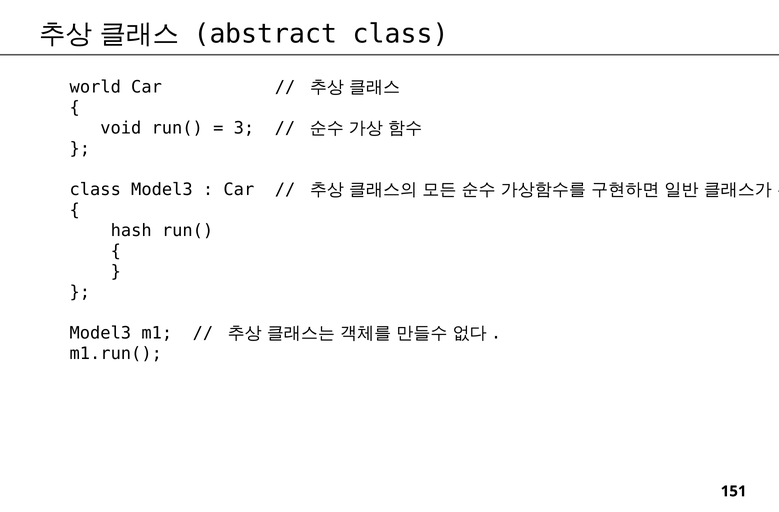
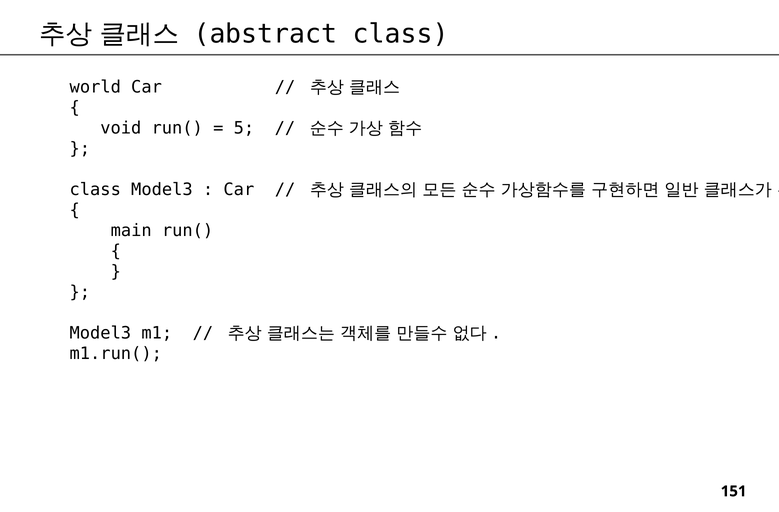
3: 3 -> 5
hash: hash -> main
